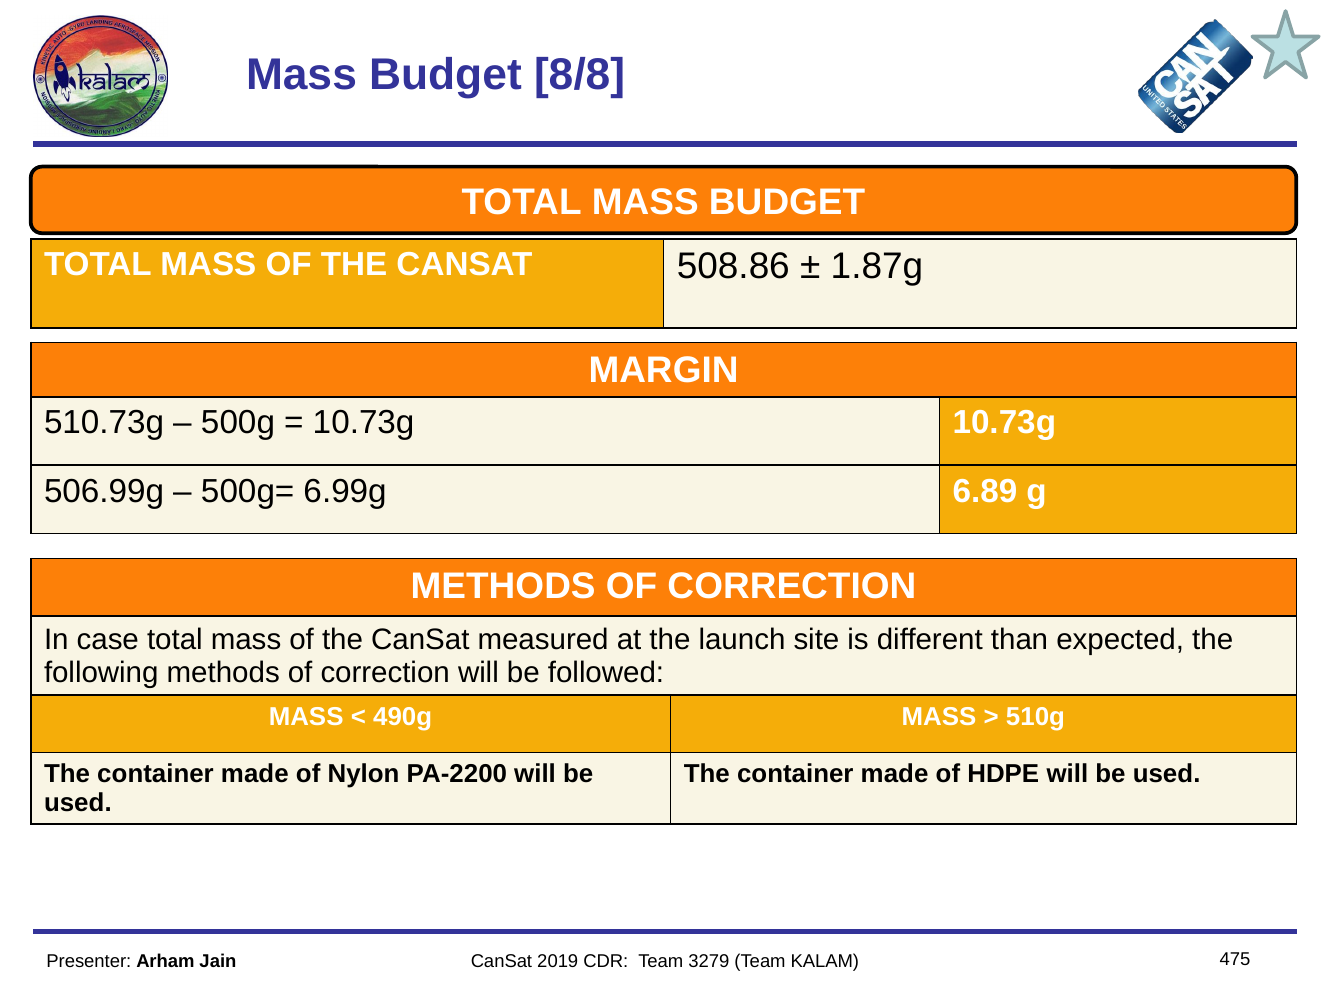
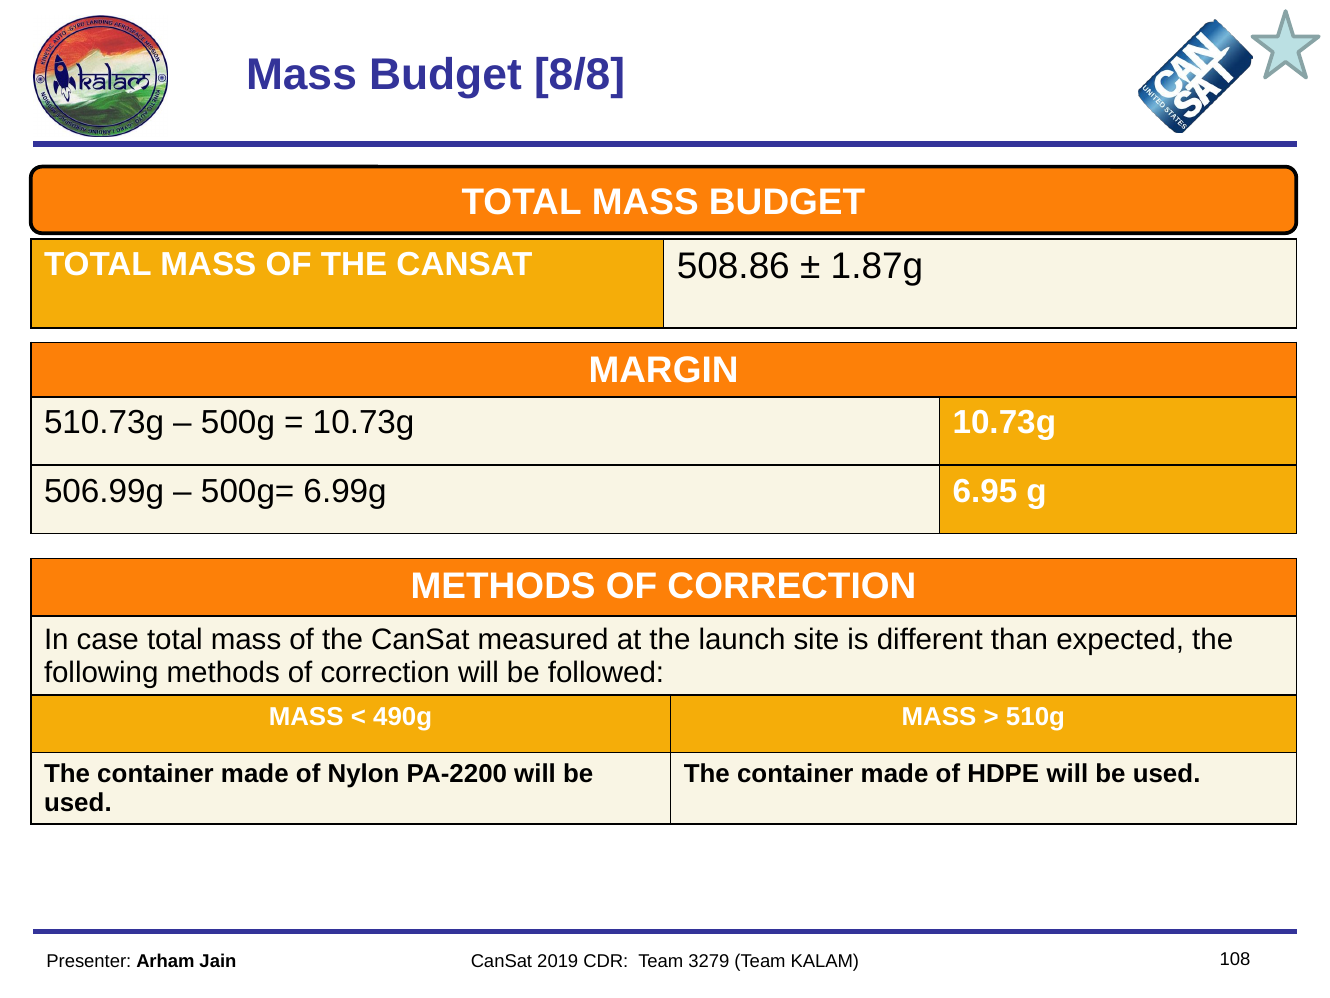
6.89: 6.89 -> 6.95
475: 475 -> 108
